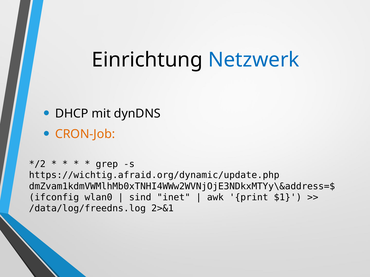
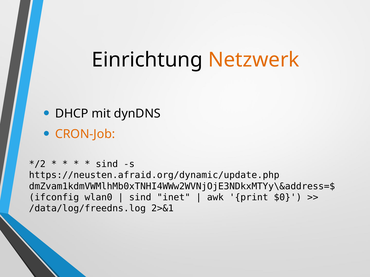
Netzwerk colour: blue -> orange
grep at (107, 164): grep -> sind
https://wichtig.afraid.org/dynamic/update.php: https://wichtig.afraid.org/dynamic/update.php -> https://neusten.afraid.org/dynamic/update.php
$1: $1 -> $0
